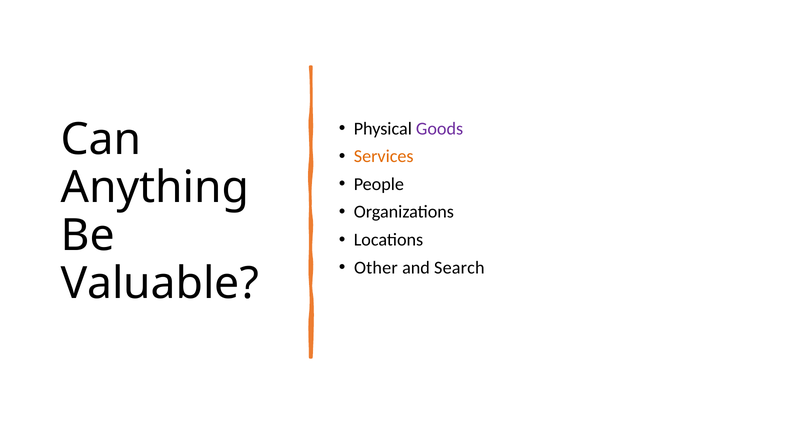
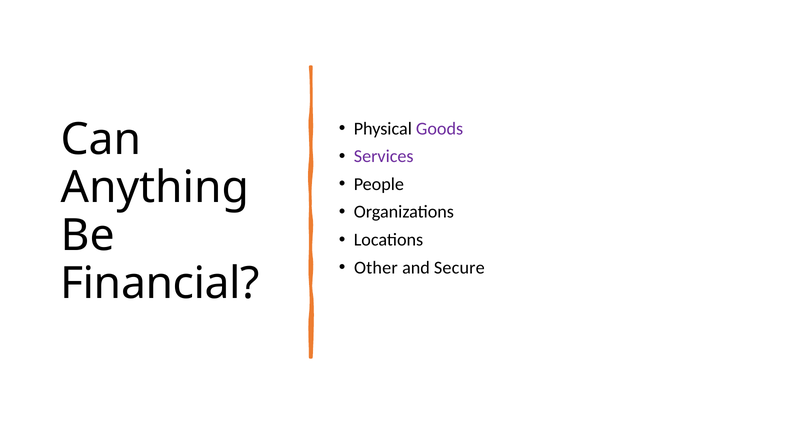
Services colour: orange -> purple
Search: Search -> Secure
Valuable: Valuable -> Financial
